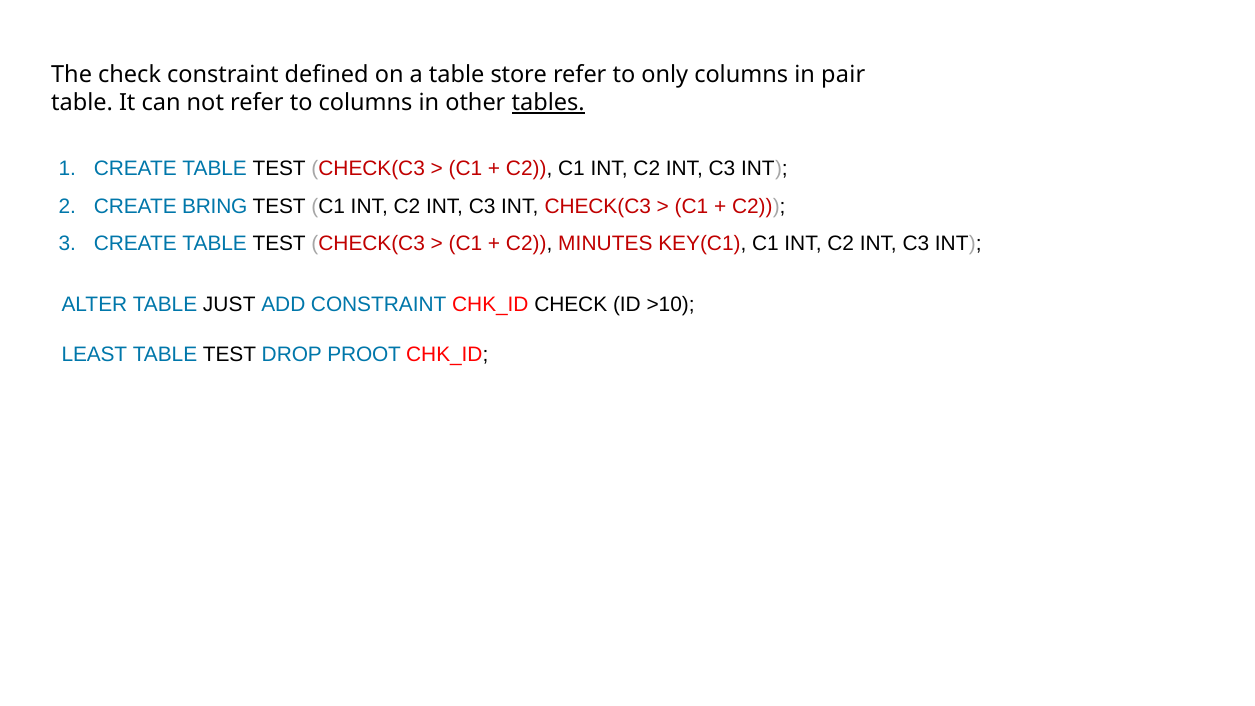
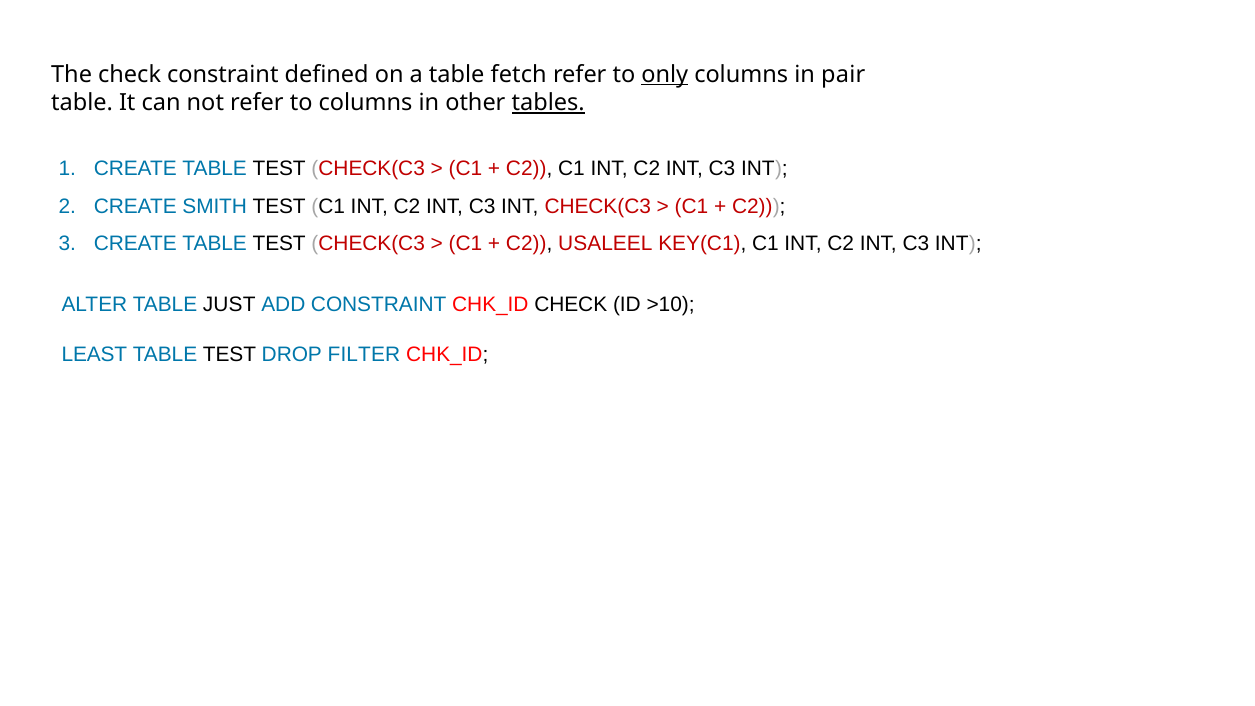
store: store -> fetch
only underline: none -> present
BRING: BRING -> SMITH
MINUTES: MINUTES -> USALEEL
PROOT: PROOT -> FILTER
